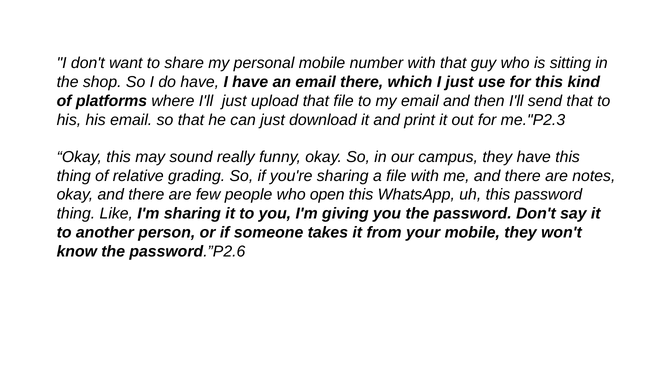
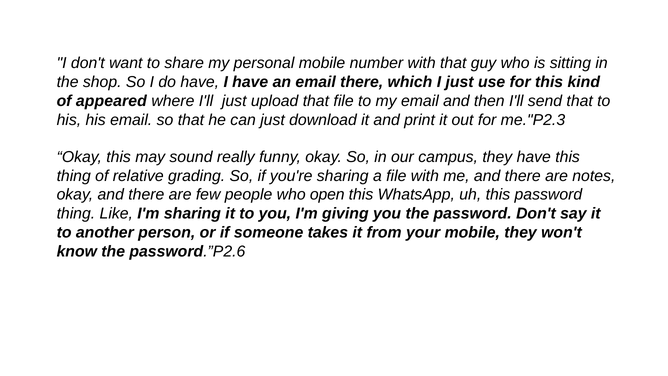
platforms: platforms -> appeared
